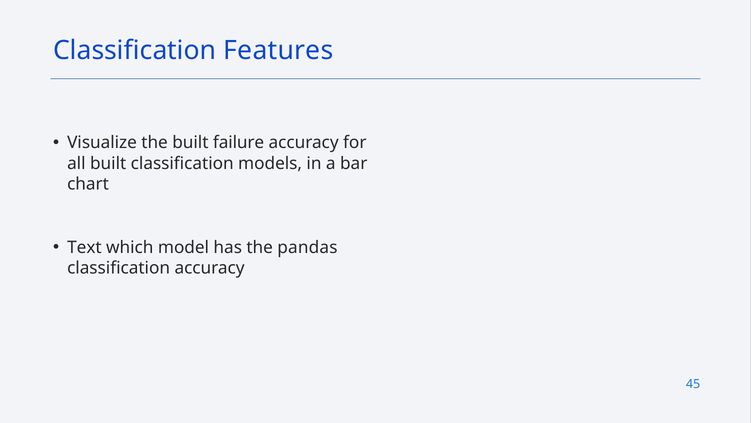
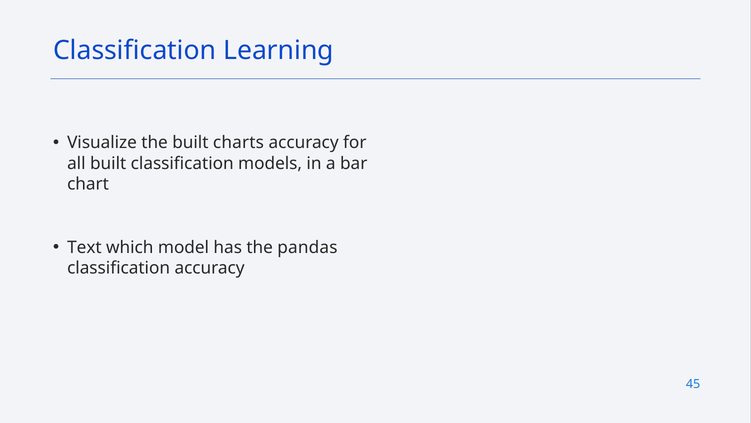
Features: Features -> Learning
failure: failure -> charts
